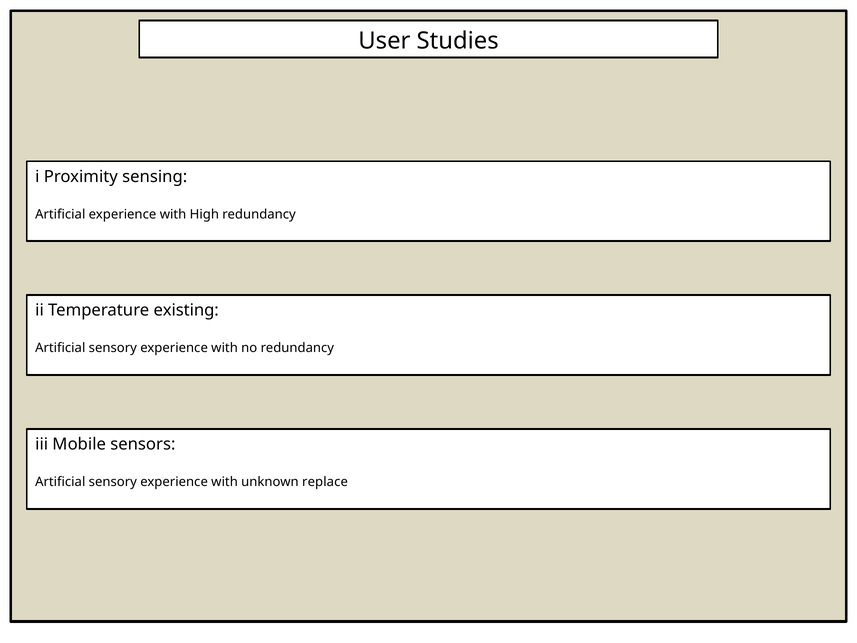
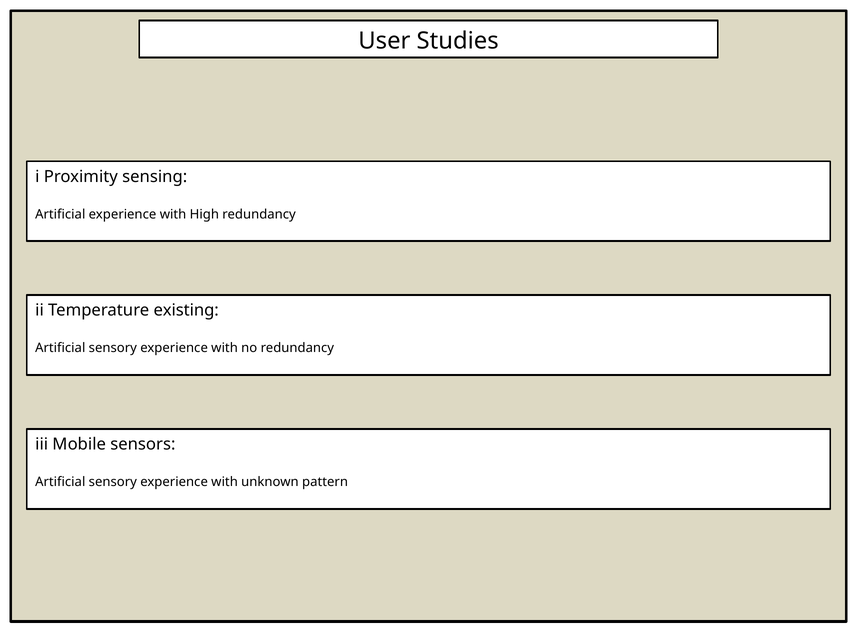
replace: replace -> pattern
